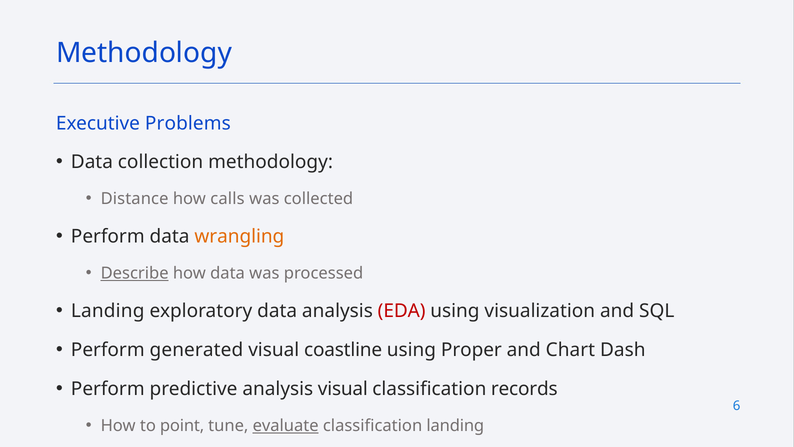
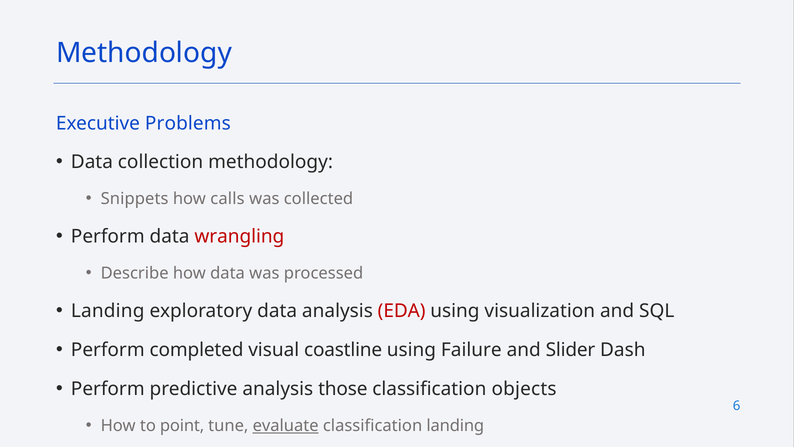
Distance: Distance -> Snippets
wrangling colour: orange -> red
Describe underline: present -> none
generated: generated -> completed
Proper: Proper -> Failure
Chart: Chart -> Slider
analysis visual: visual -> those
records: records -> objects
